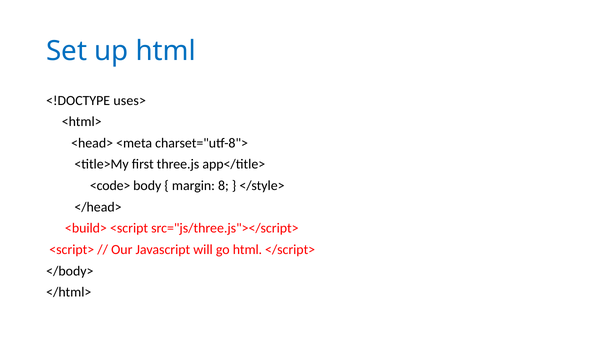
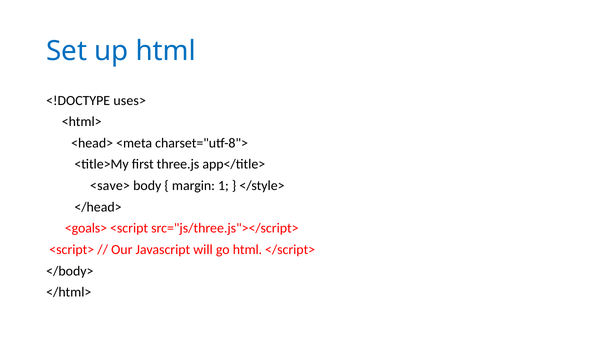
<code>: <code> -> <save>
8: 8 -> 1
<build>: <build> -> <goals>
